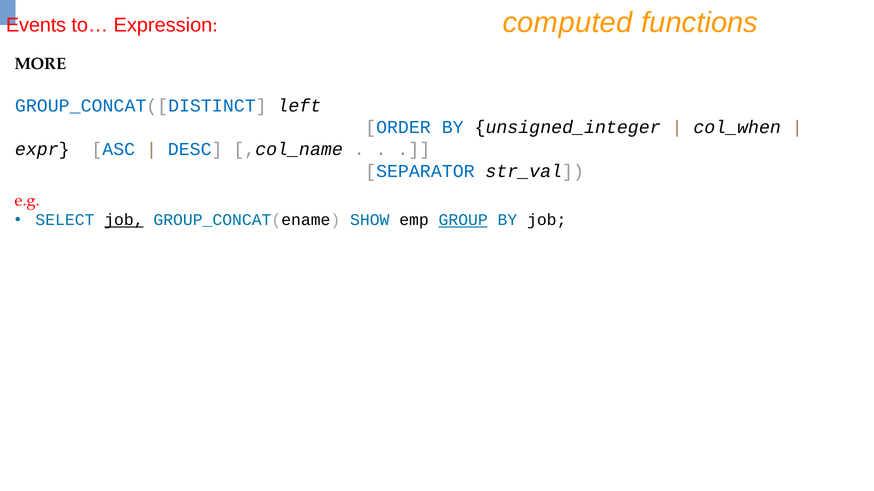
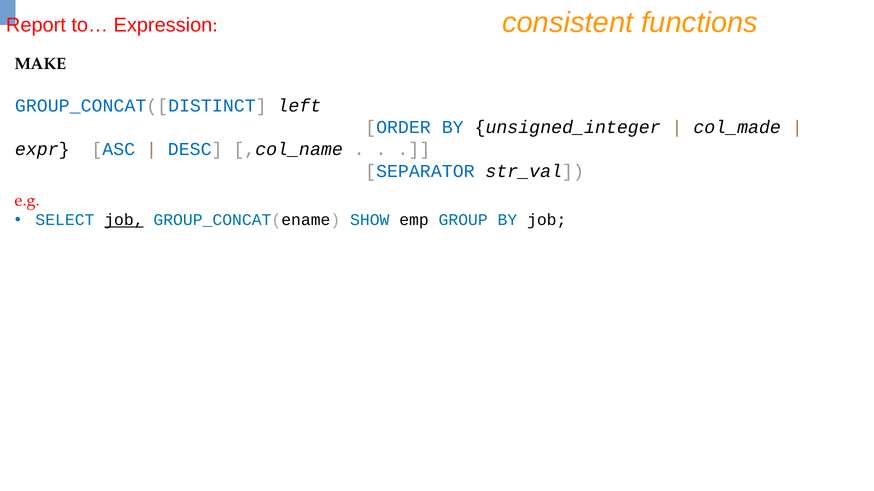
computed: computed -> consistent
Events: Events -> Report
MORE: MORE -> MAKE
col_when: col_when -> col_made
GROUP underline: present -> none
